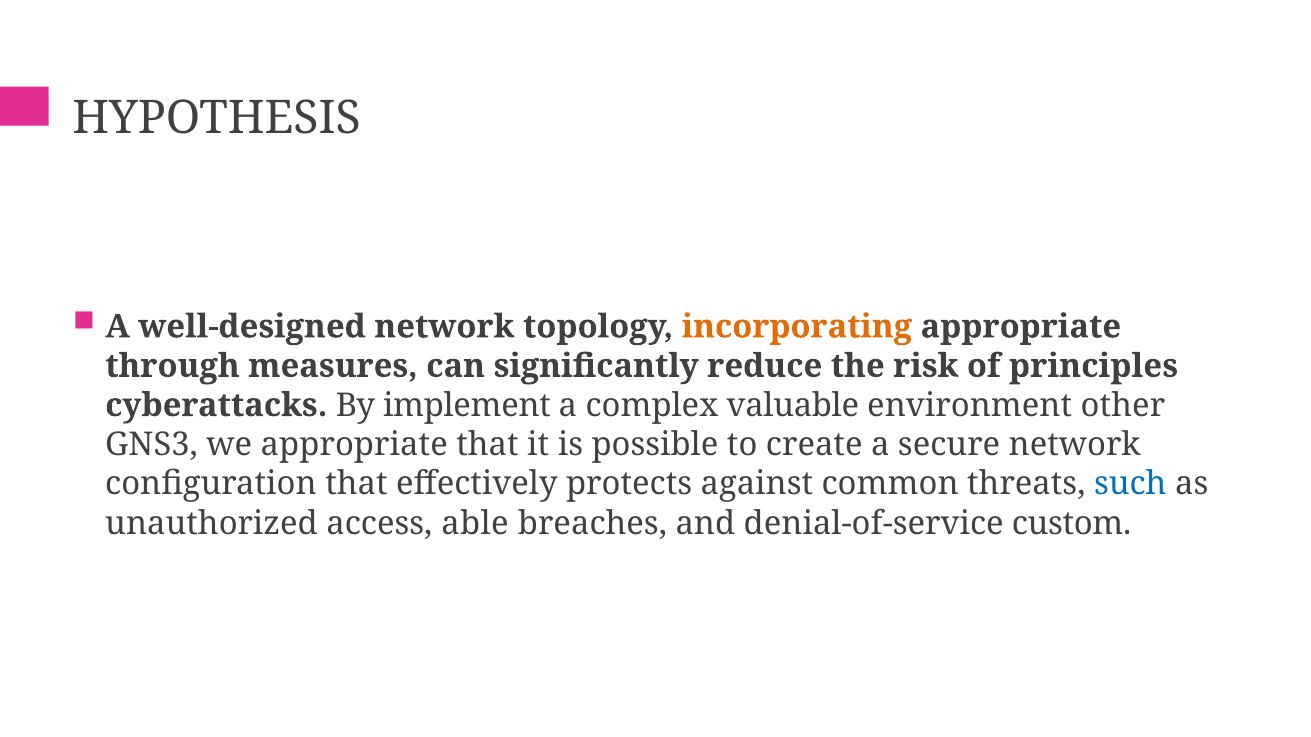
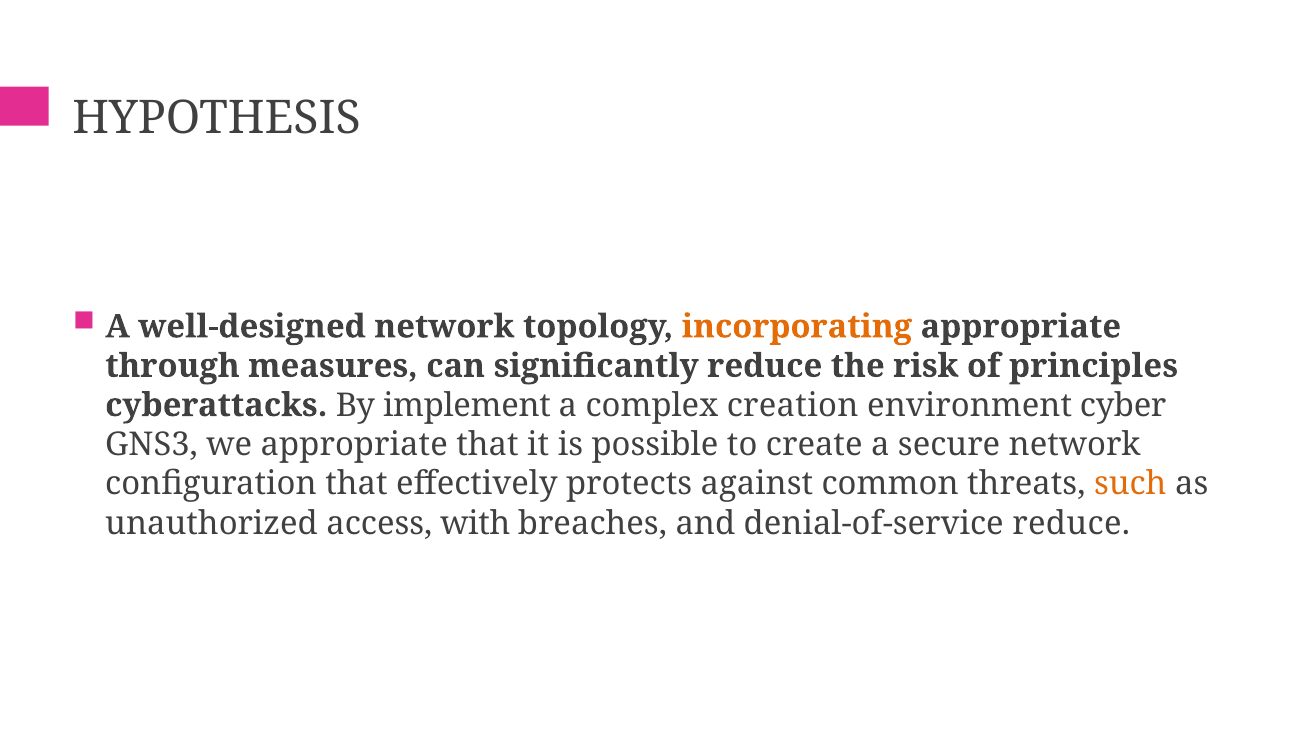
valuable: valuable -> creation
other: other -> cyber
such colour: blue -> orange
able: able -> with
denial-of-service custom: custom -> reduce
